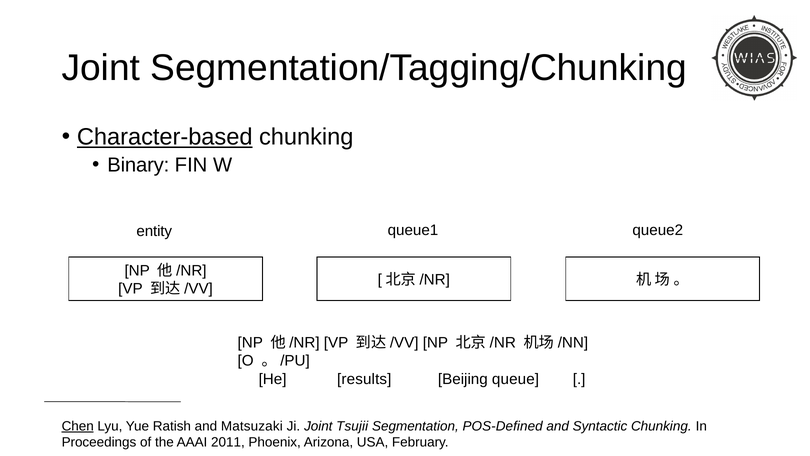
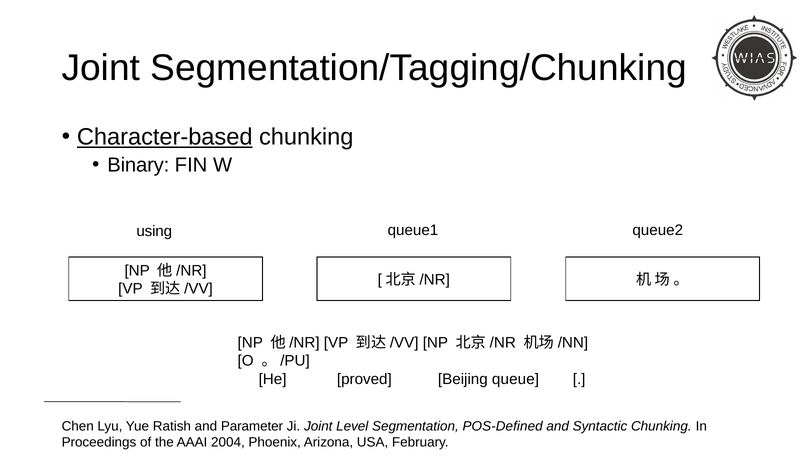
entity: entity -> using
results: results -> proved
Chen underline: present -> none
Matsuzaki: Matsuzaki -> Parameter
Tsujii: Tsujii -> Level
2011: 2011 -> 2004
